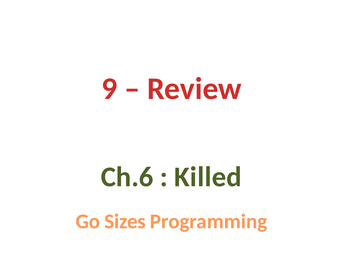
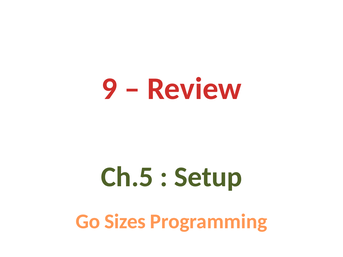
Ch.6: Ch.6 -> Ch.5
Killed: Killed -> Setup
